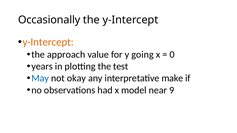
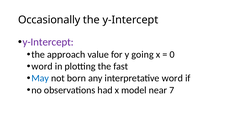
y-Intercept at (48, 42) colour: orange -> purple
years at (42, 67): years -> word
test: test -> fast
okay: okay -> born
interpretative make: make -> word
9: 9 -> 7
